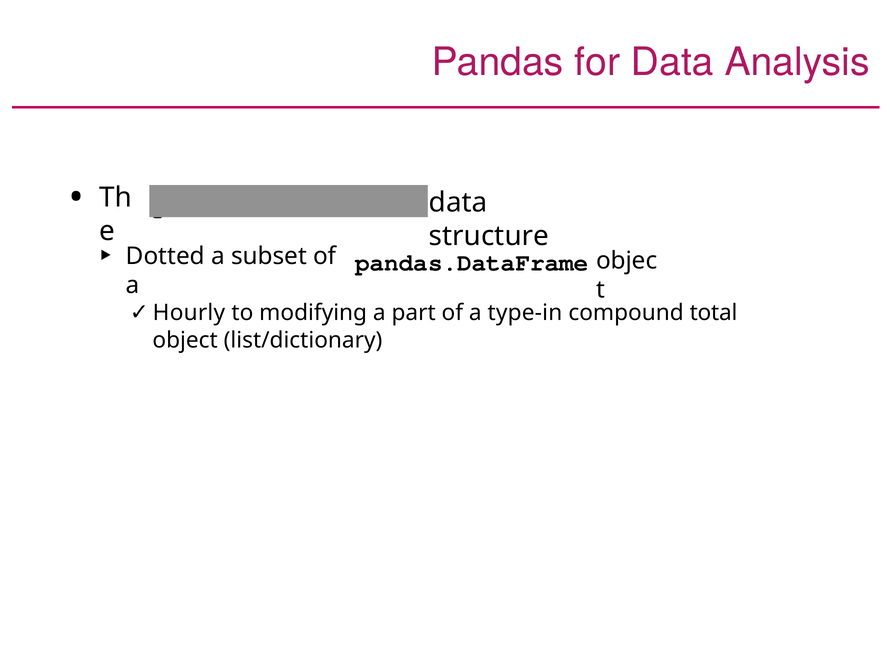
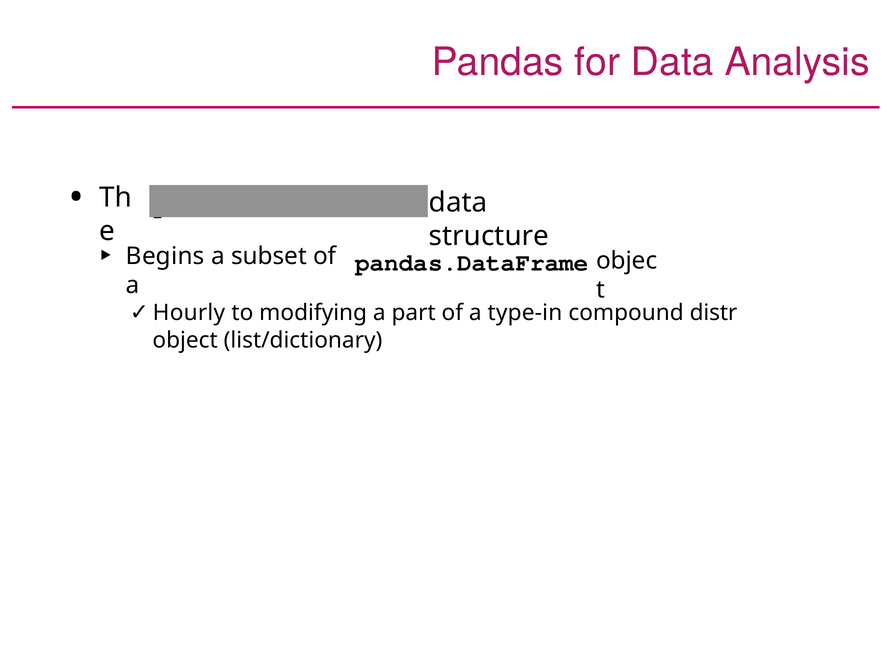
Dotted: Dotted -> Begins
total: total -> distr
